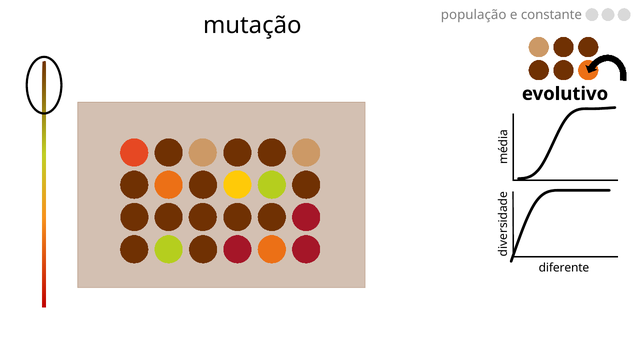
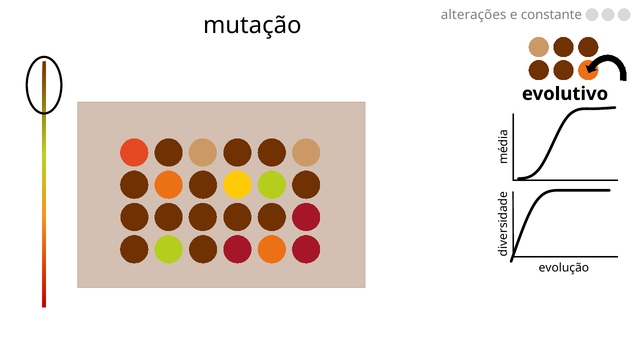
população: população -> alterações
diferente: diferente -> evolução
